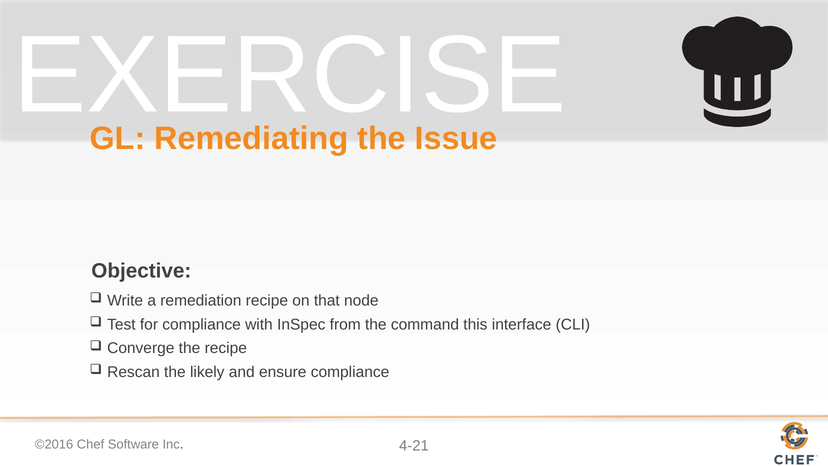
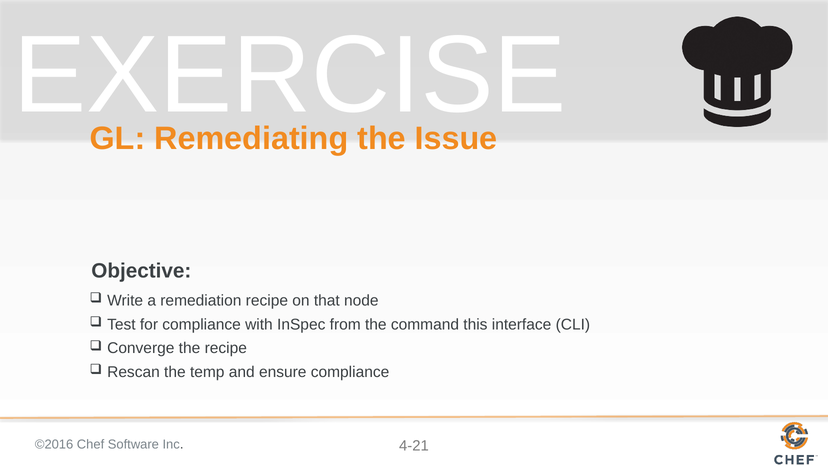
likely: likely -> temp
